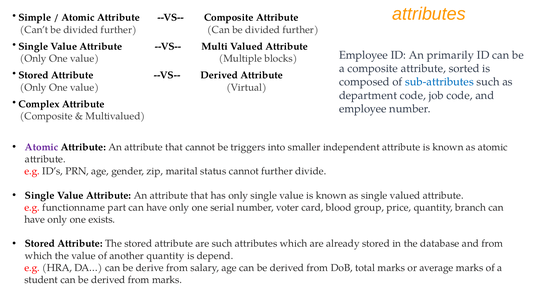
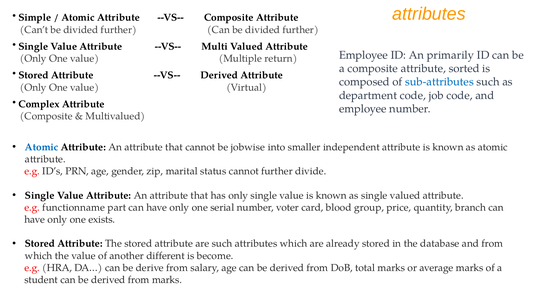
blocks: blocks -> return
Atomic at (42, 147) colour: purple -> blue
triggers: triggers -> jobwise
another quantity: quantity -> different
depend: depend -> become
